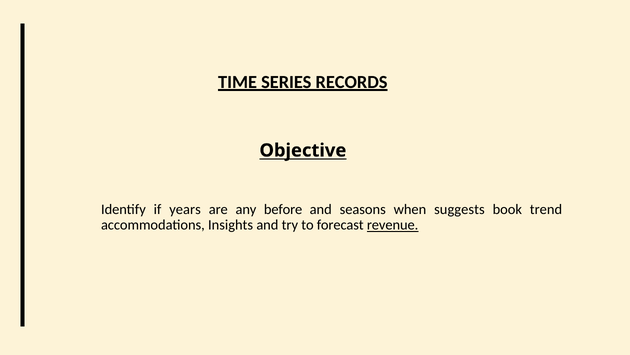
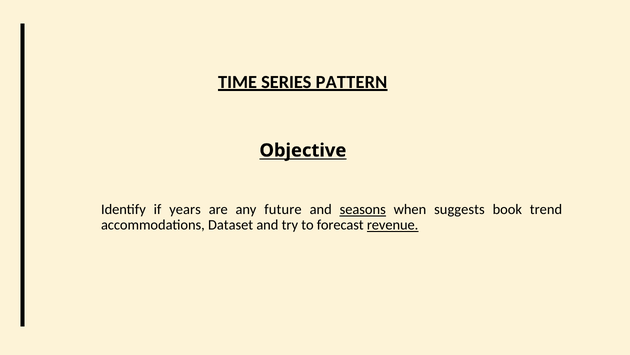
RECORDS: RECORDS -> PATTERN
before: before -> future
seasons underline: none -> present
Insights: Insights -> Dataset
